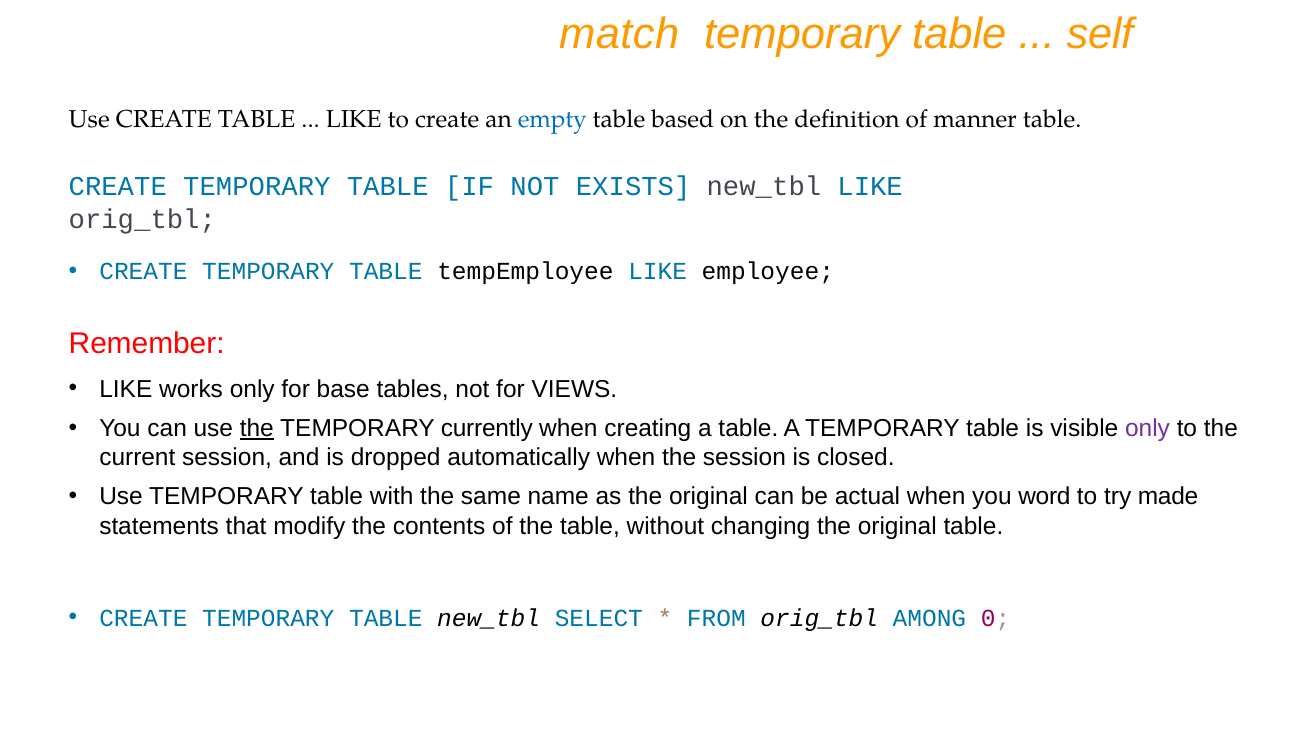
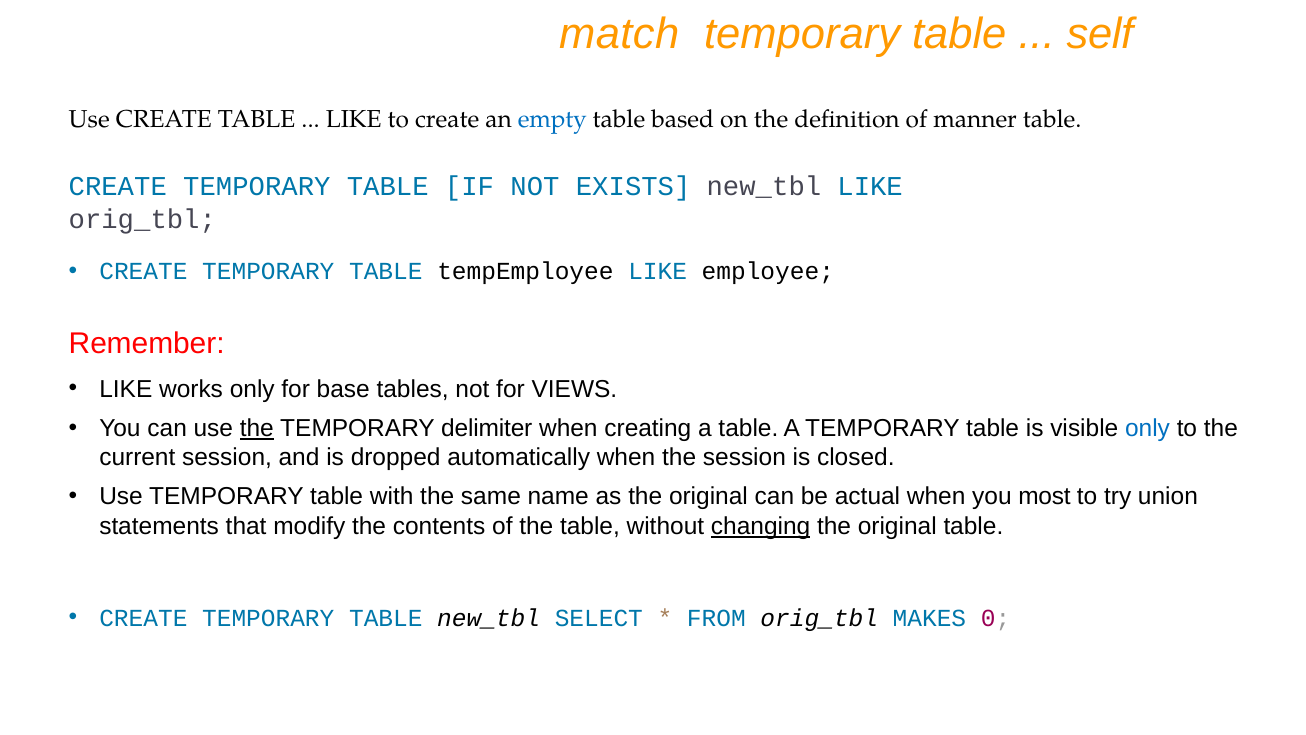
currently: currently -> delimiter
only at (1148, 428) colour: purple -> blue
word: word -> most
made: made -> union
changing underline: none -> present
AMONG: AMONG -> MAKES
